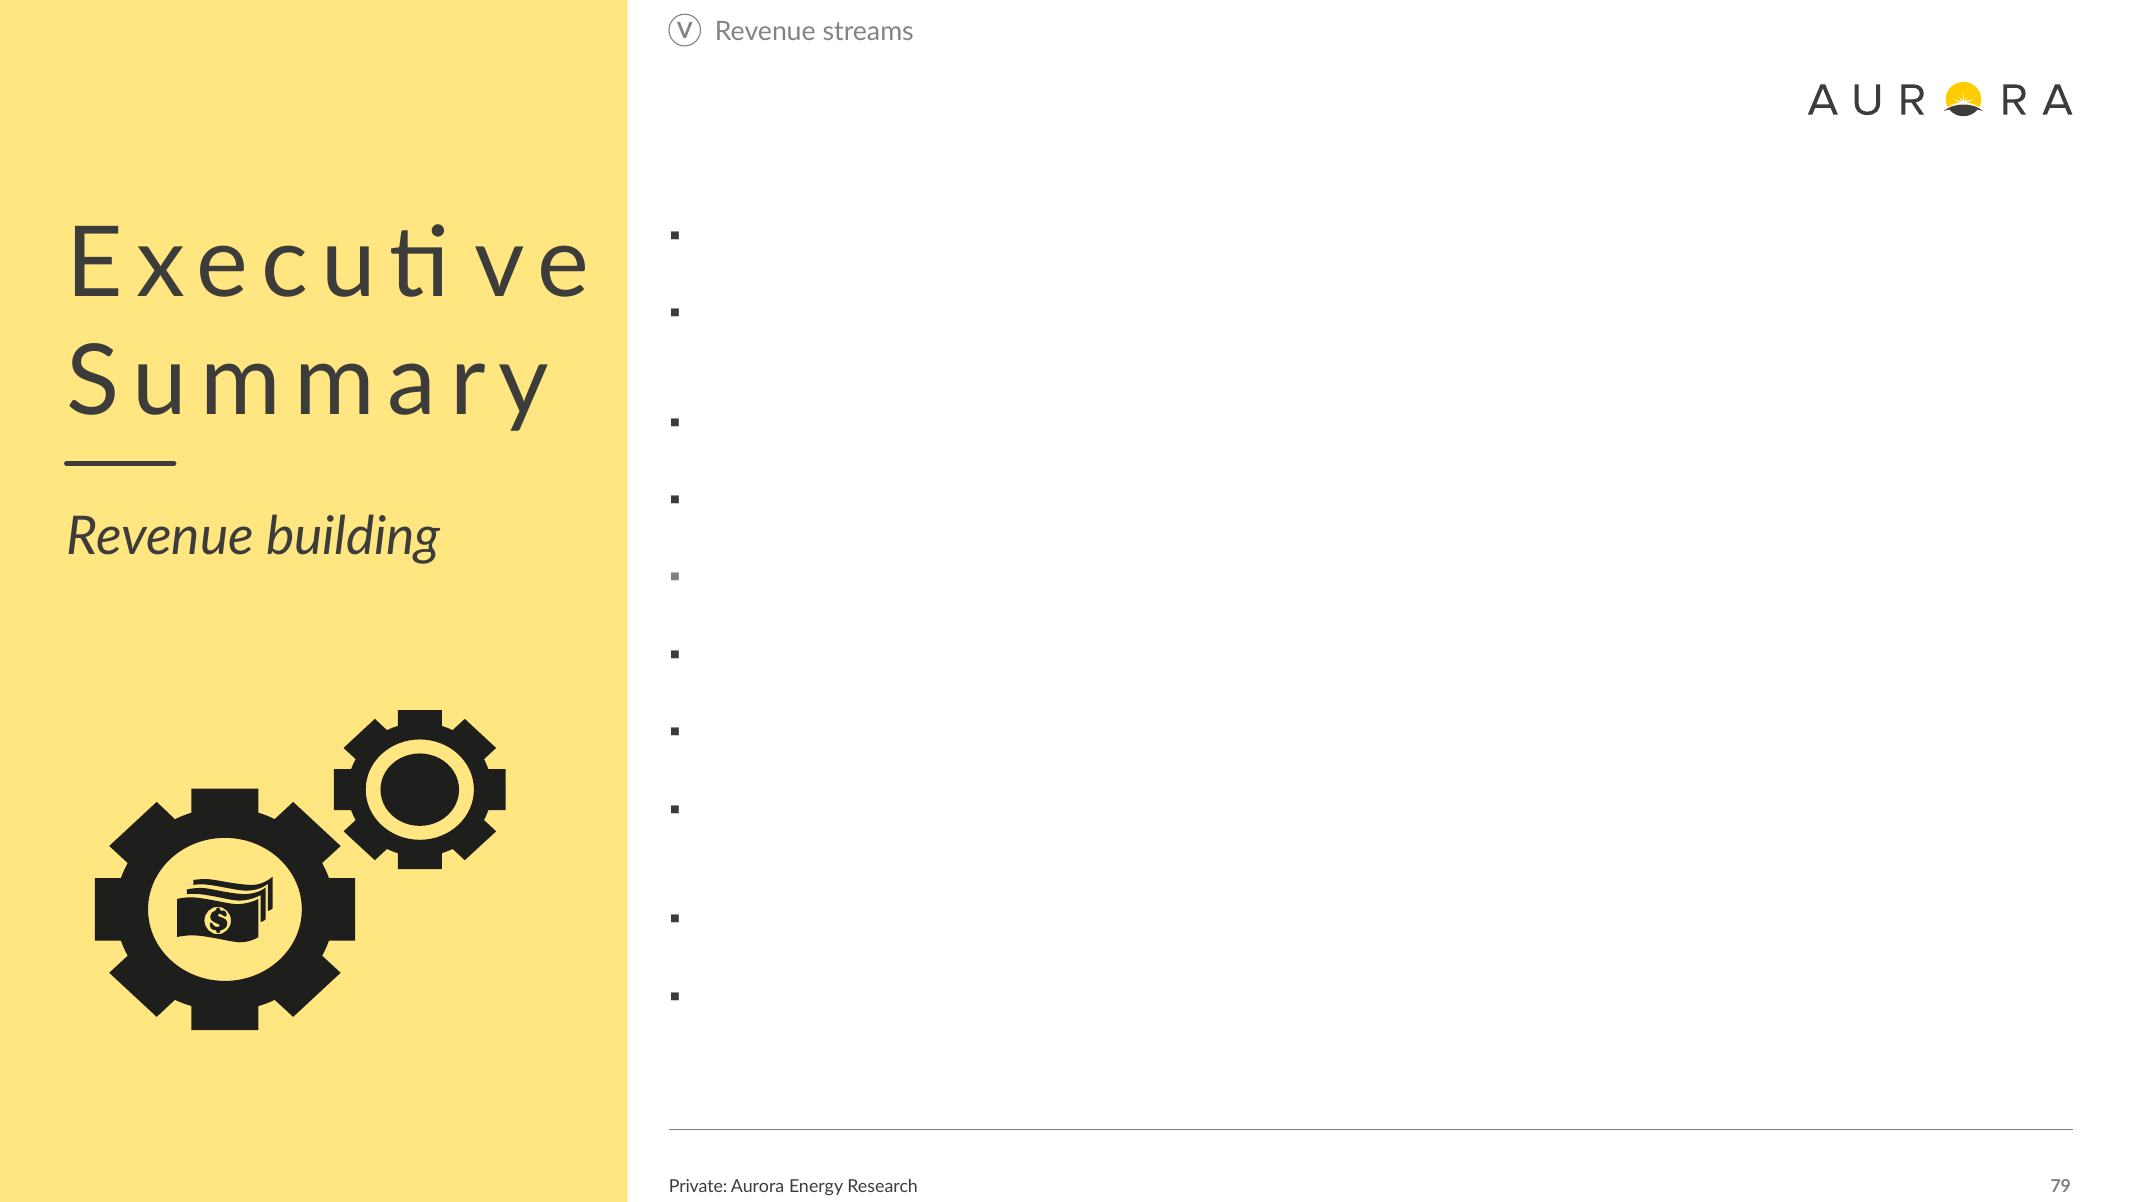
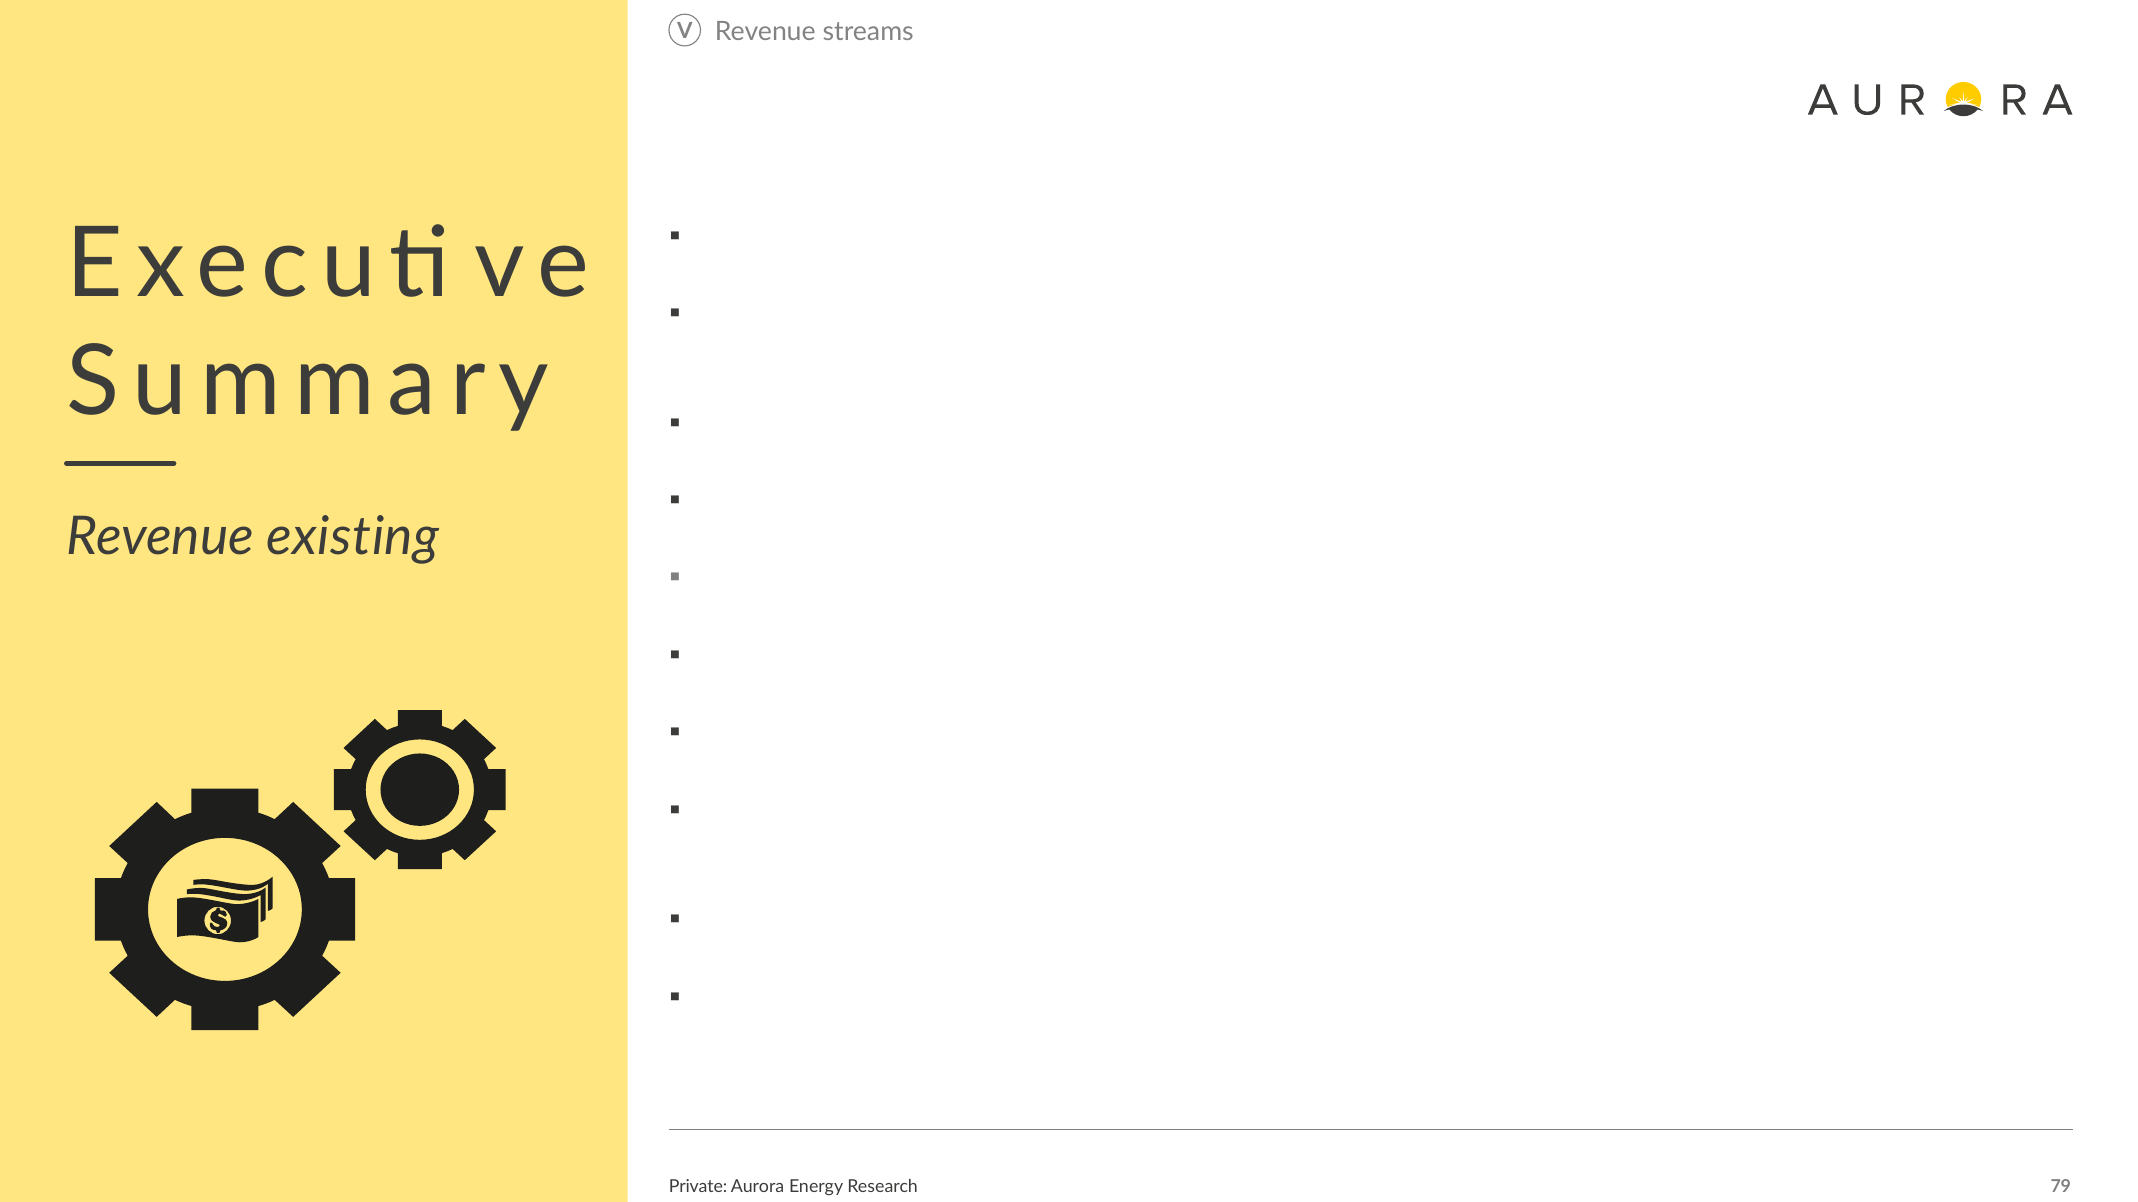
building: building -> existing
